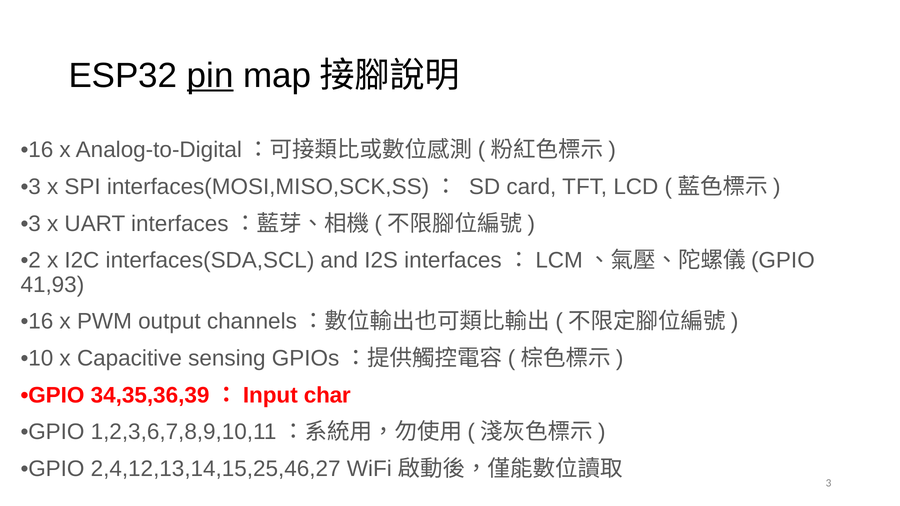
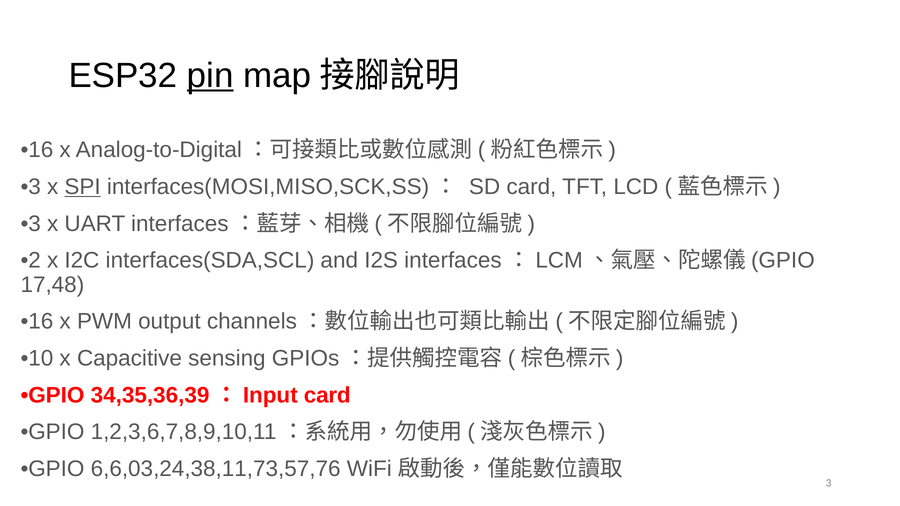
SPI underline: none -> present
41,93: 41,93 -> 17,48
char at (327, 395): char -> card
2,4,12,13,14,15,25,46,27: 2,4,12,13,14,15,25,46,27 -> 6,6,03,24,38,11,73,57,76
